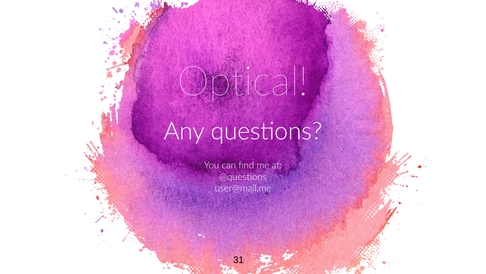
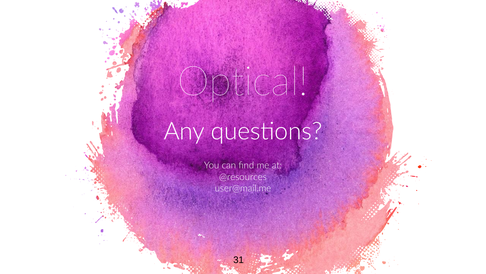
@questions: @questions -> @resources
